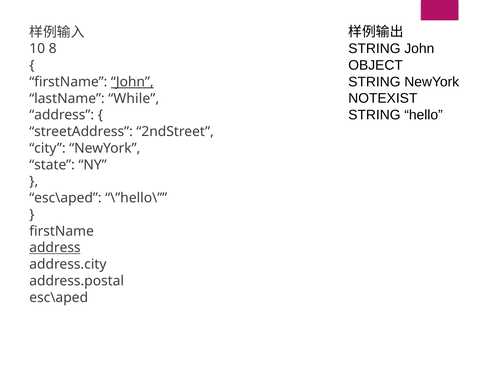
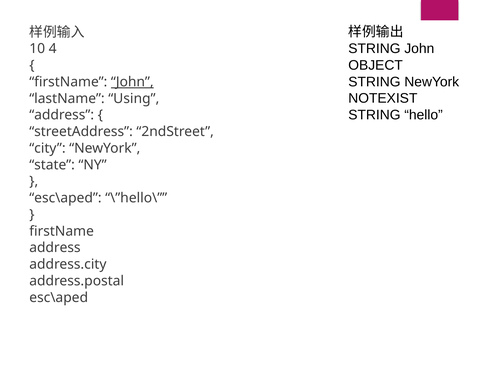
8: 8 -> 4
While: While -> Using
address at (55, 248) underline: present -> none
